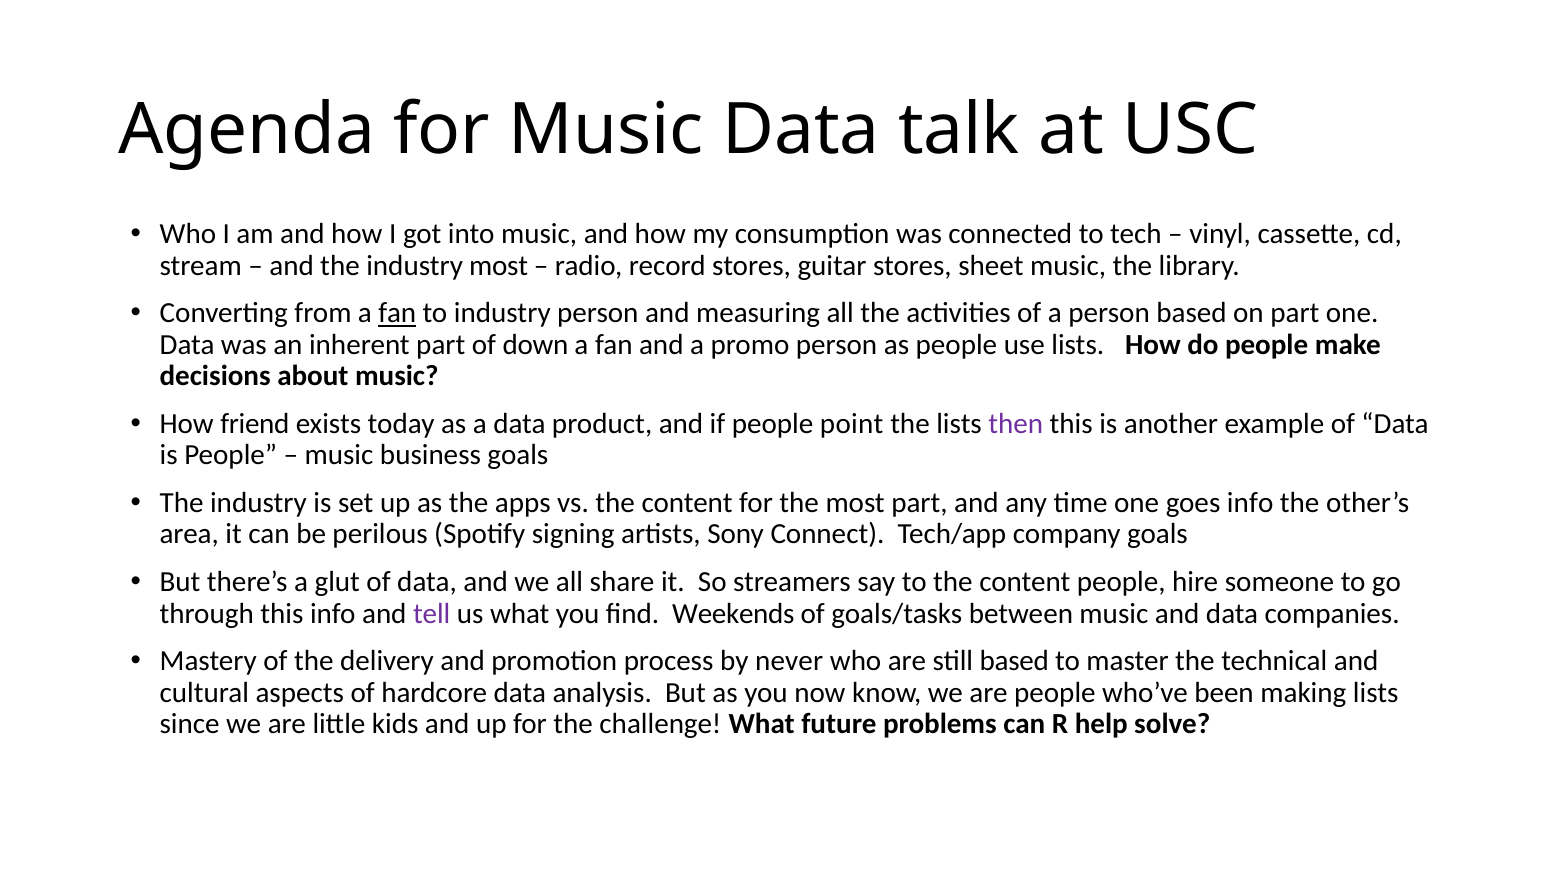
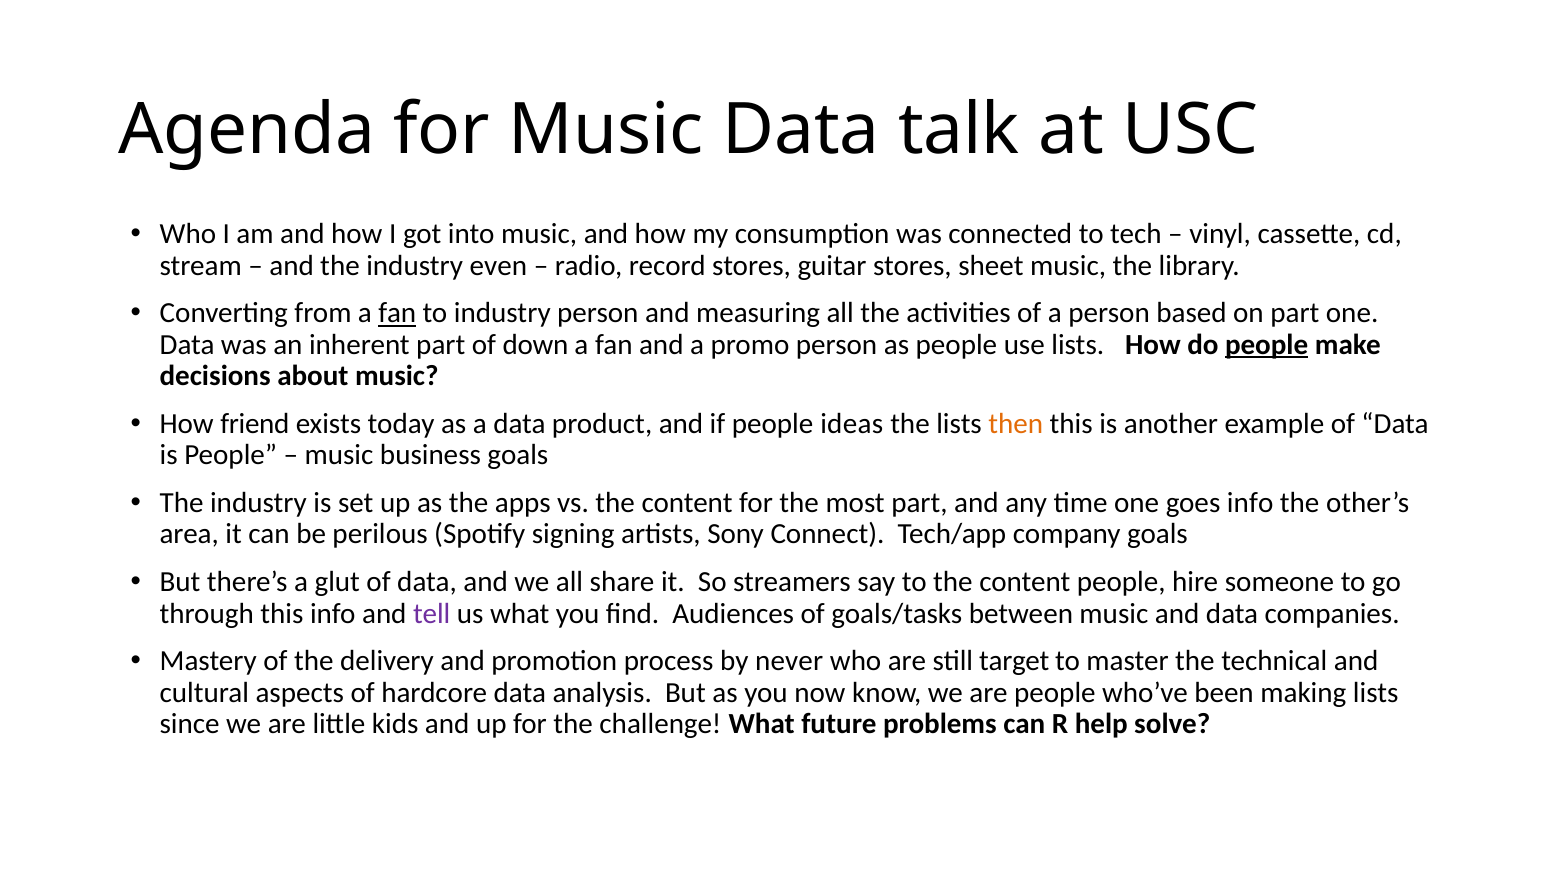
industry most: most -> even
people at (1267, 345) underline: none -> present
point: point -> ideas
then colour: purple -> orange
Weekends: Weekends -> Audiences
still based: based -> target
